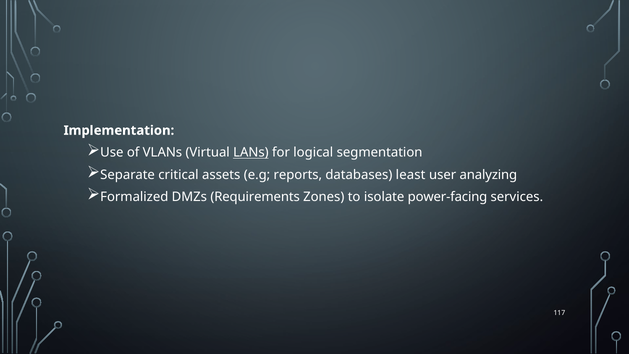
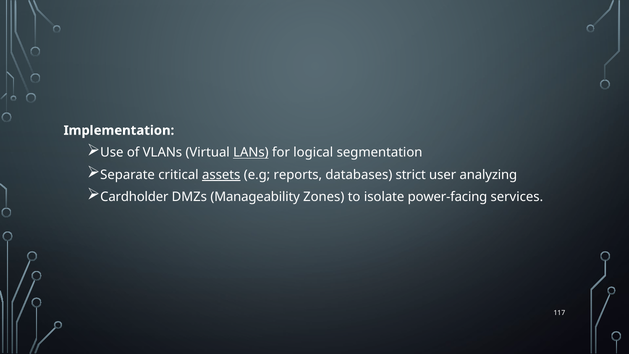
assets underline: none -> present
least: least -> strict
Formalized: Formalized -> Cardholder
Requirements: Requirements -> Manageability
